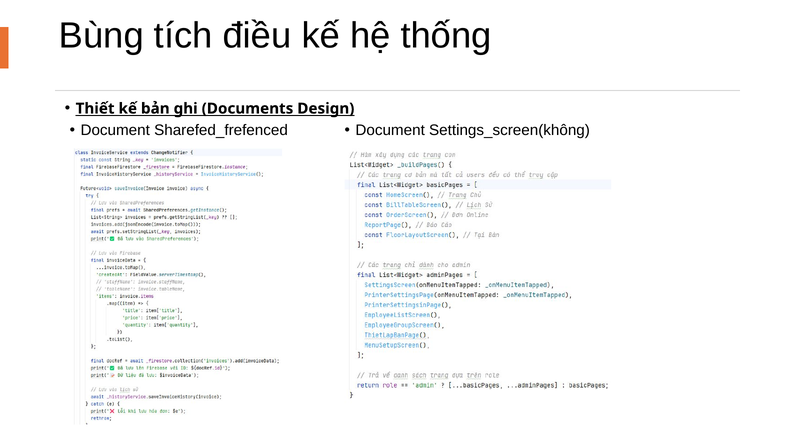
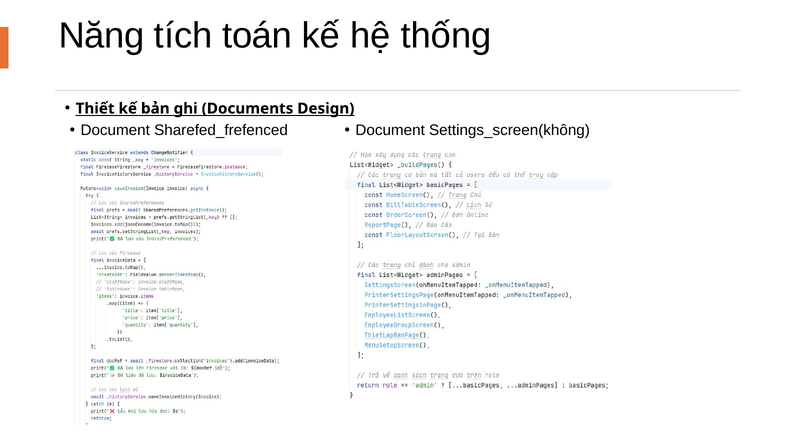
Bùng: Bùng -> Năng
điều: điều -> toán
